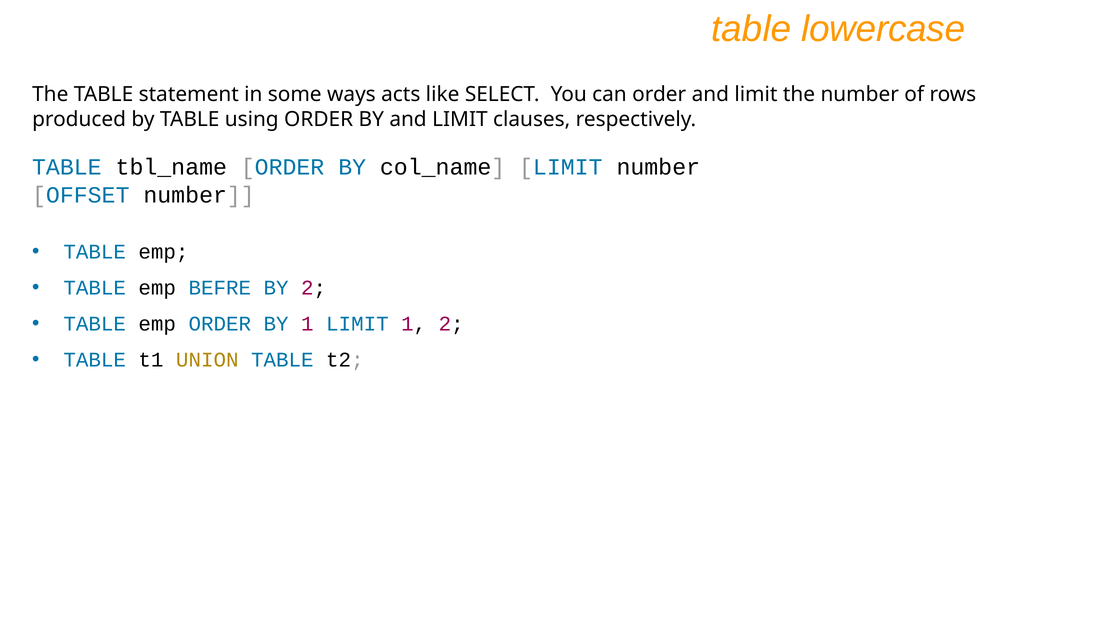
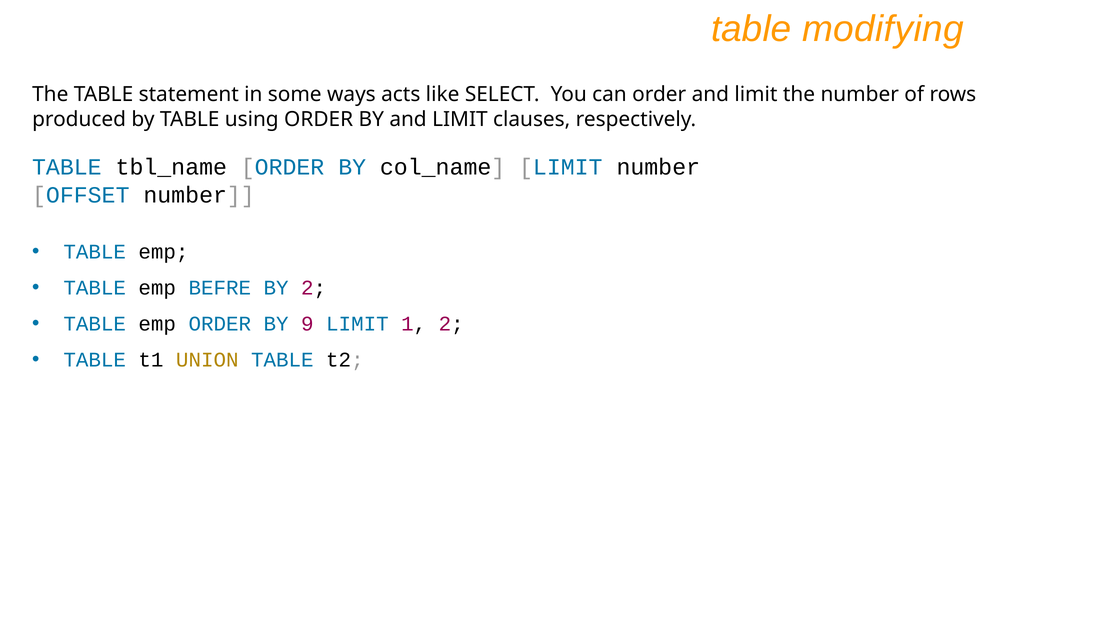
lowercase: lowercase -> modifying
BY 1: 1 -> 9
